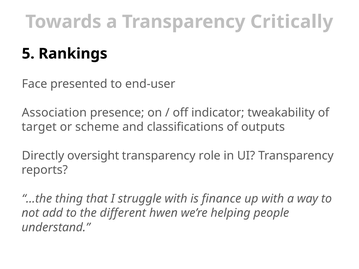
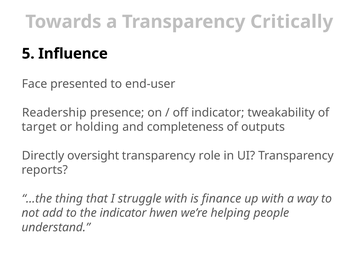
Rankings: Rankings -> Influence
Association: Association -> Readership
scheme: scheme -> holding
classifications: classifications -> completeness
the different: different -> indicator
